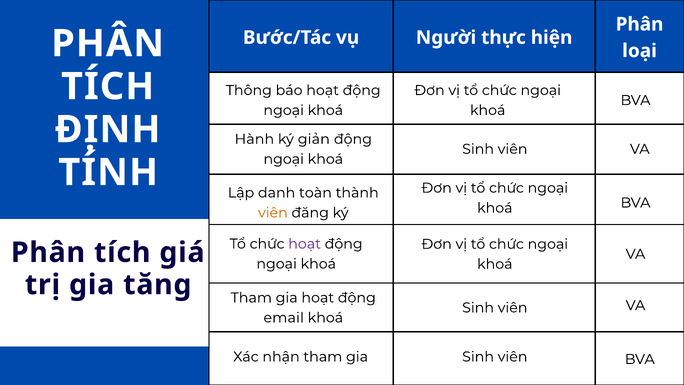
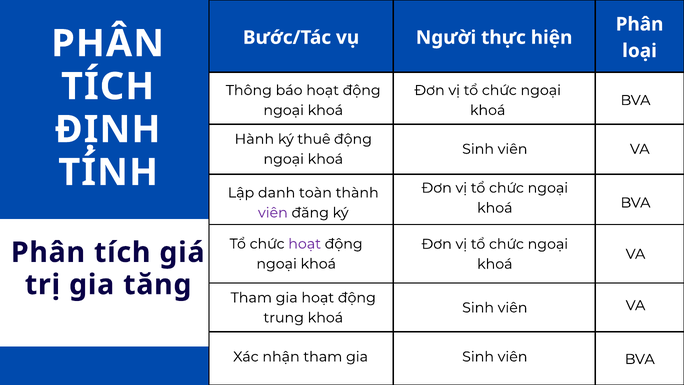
giản: giản -> thuê
viên at (273, 213) colour: orange -> purple
email: email -> trung
